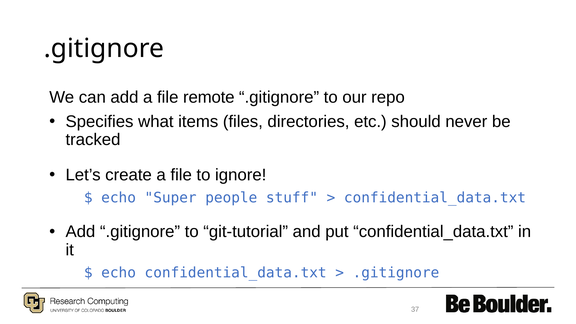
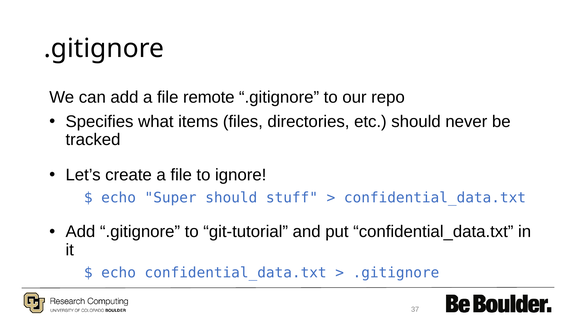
Super people: people -> should
